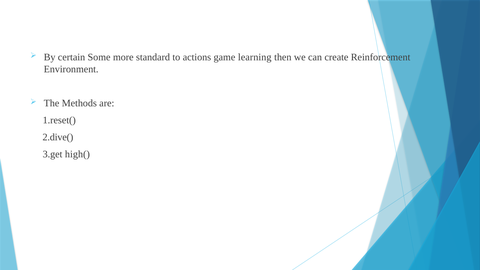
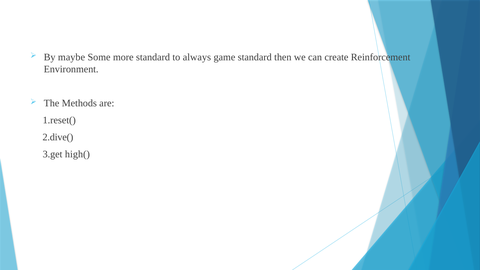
certain: certain -> maybe
actions: actions -> always
game learning: learning -> standard
